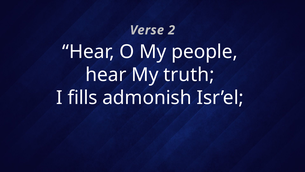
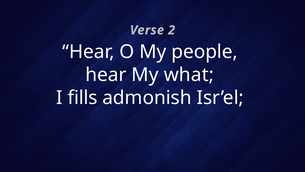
truth: truth -> what
